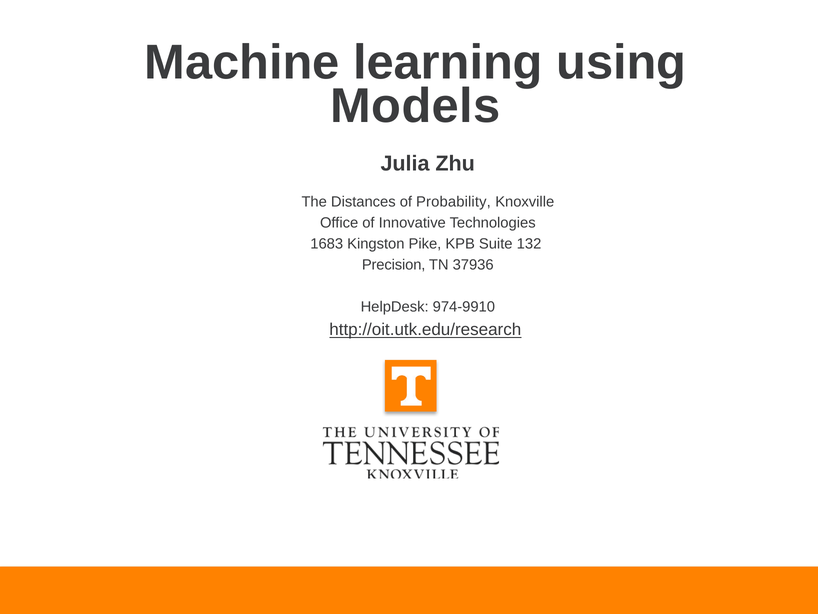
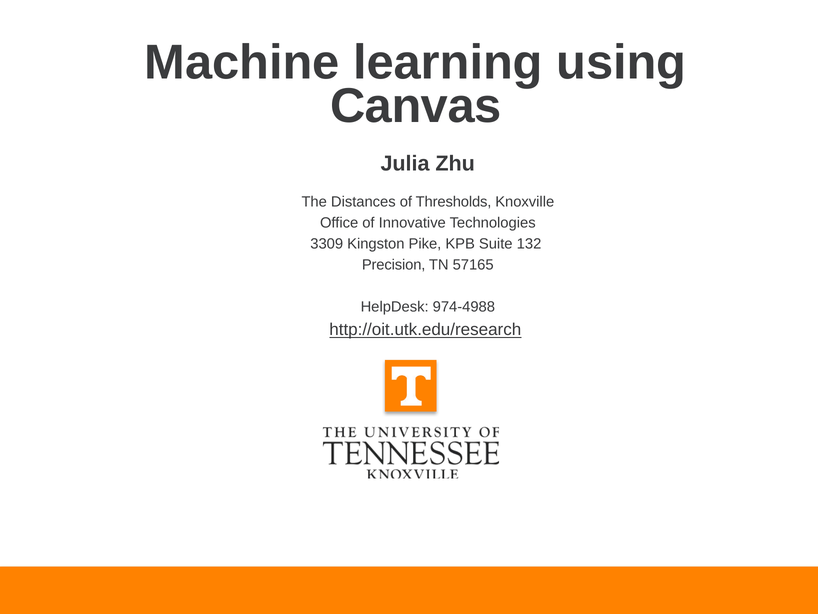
Models: Models -> Canvas
Probability: Probability -> Thresholds
1683: 1683 -> 3309
37936: 37936 -> 57165
974-9910: 974-9910 -> 974-4988
